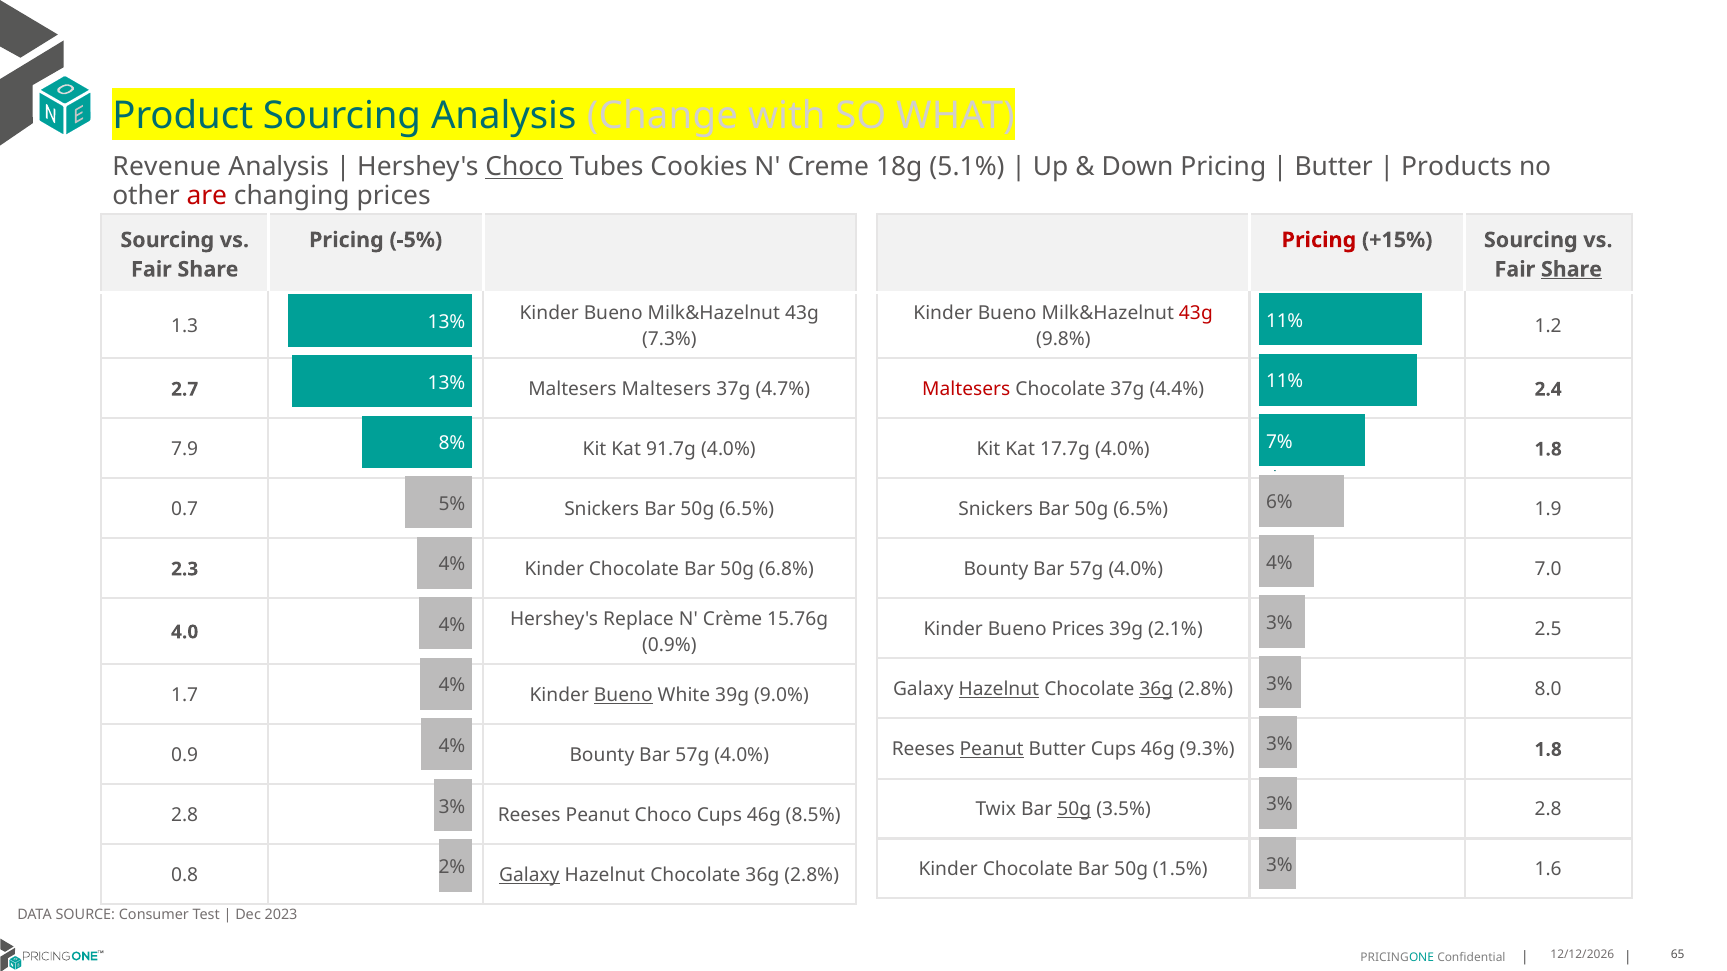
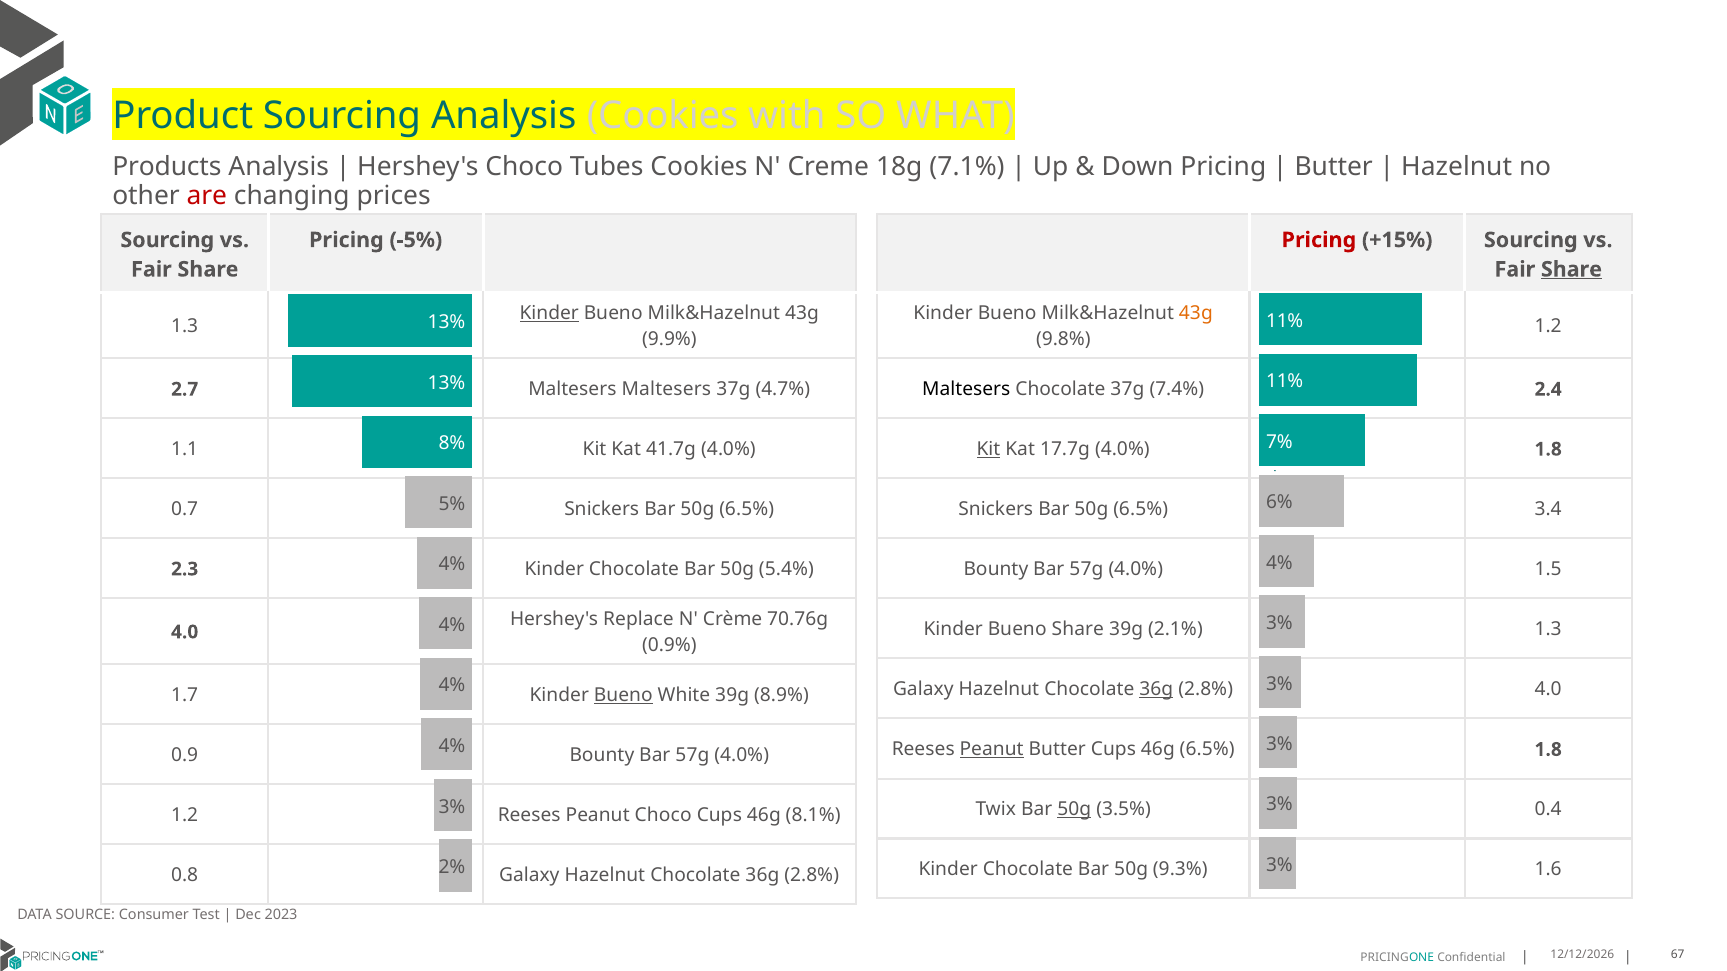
Analysis Change: Change -> Cookies
Revenue: Revenue -> Products
Choco at (524, 167) underline: present -> none
5.1%: 5.1% -> 7.1%
Products at (1457, 167): Products -> Hazelnut
Kinder at (549, 313) underline: none -> present
43g at (1196, 313) colour: red -> orange
7.3%: 7.3% -> 9.9%
Maltesers at (966, 389) colour: red -> black
4.4%: 4.4% -> 7.4%
7.9: 7.9 -> 1.1
91.7g: 91.7g -> 41.7g
Kit at (988, 449) underline: none -> present
1.9: 1.9 -> 3.4
7.0: 7.0 -> 1.5
6.8%: 6.8% -> 5.4%
15.76g: 15.76g -> 70.76g
Bueno Prices: Prices -> Share
2.1% 2.5: 2.5 -> 1.3
Hazelnut at (999, 690) underline: present -> none
2.8% 8.0: 8.0 -> 4.0
9.0%: 9.0% -> 8.9%
46g 9.3%: 9.3% -> 6.5%
3.5% 2.8: 2.8 -> 0.4
2.8 at (185, 815): 2.8 -> 1.2
8.5%: 8.5% -> 8.1%
1.5%: 1.5% -> 9.3%
Galaxy at (529, 876) underline: present -> none
65: 65 -> 67
